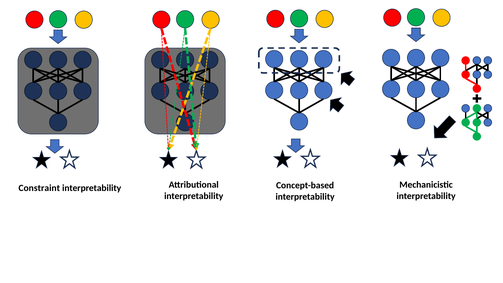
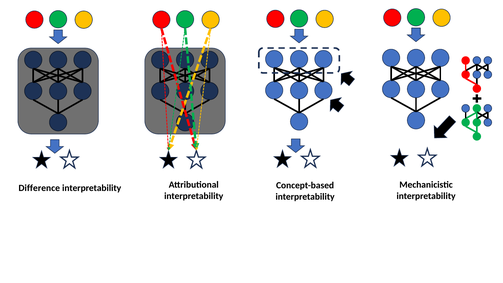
Constraint: Constraint -> Difference
